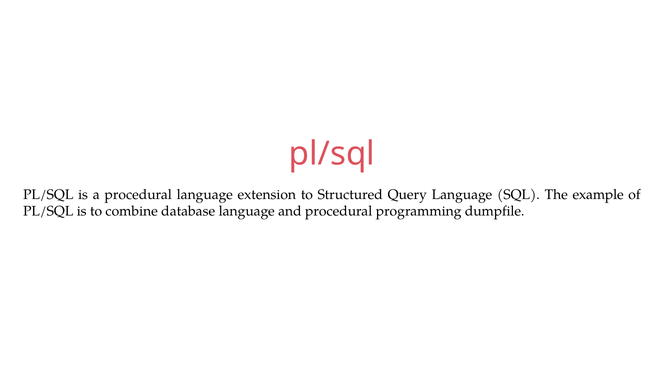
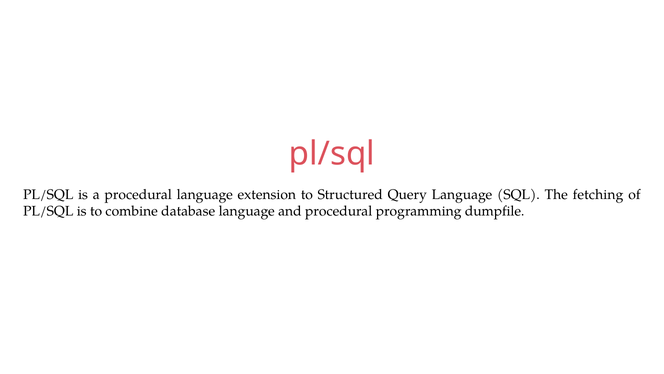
example: example -> fetching
